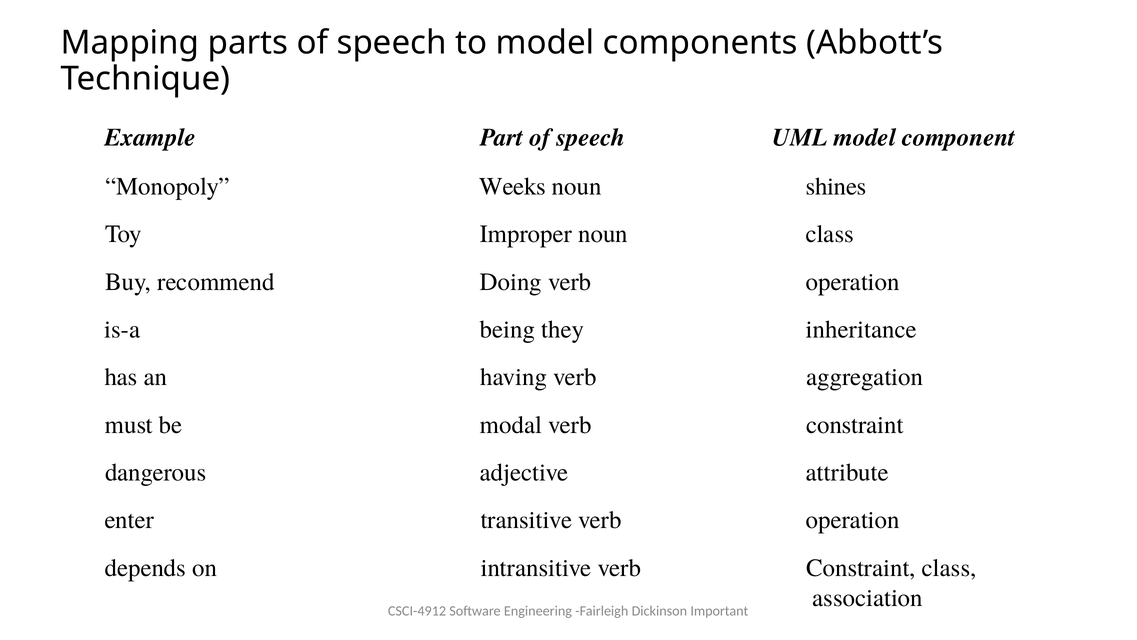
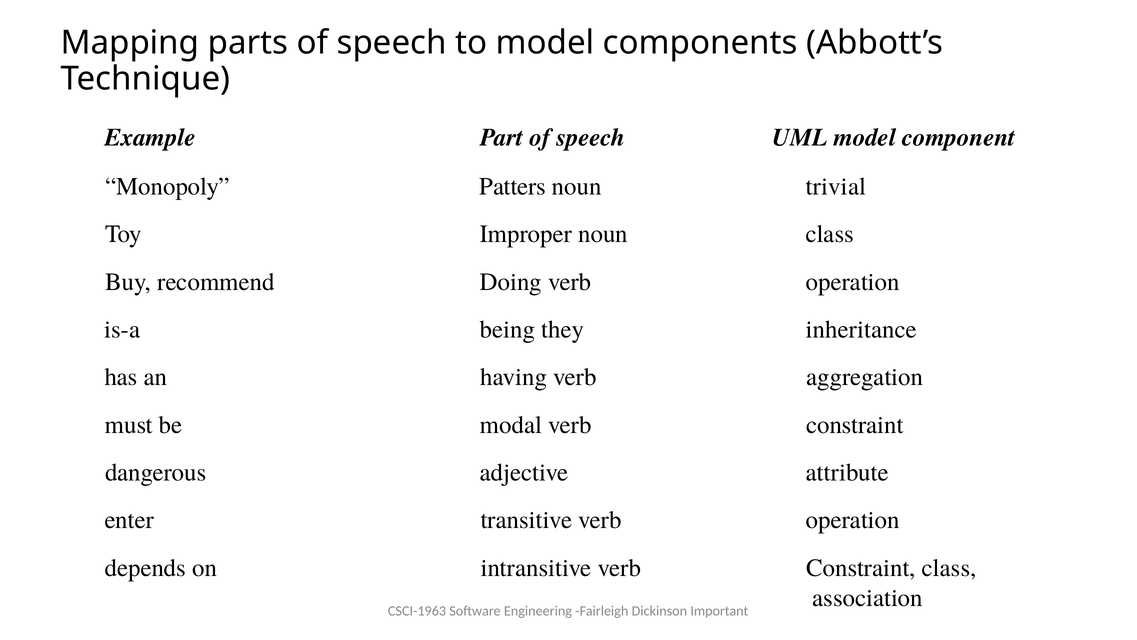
Weeks: Weeks -> Patters
shines: shines -> trivial
CSCI-4912: CSCI-4912 -> CSCI-1963
